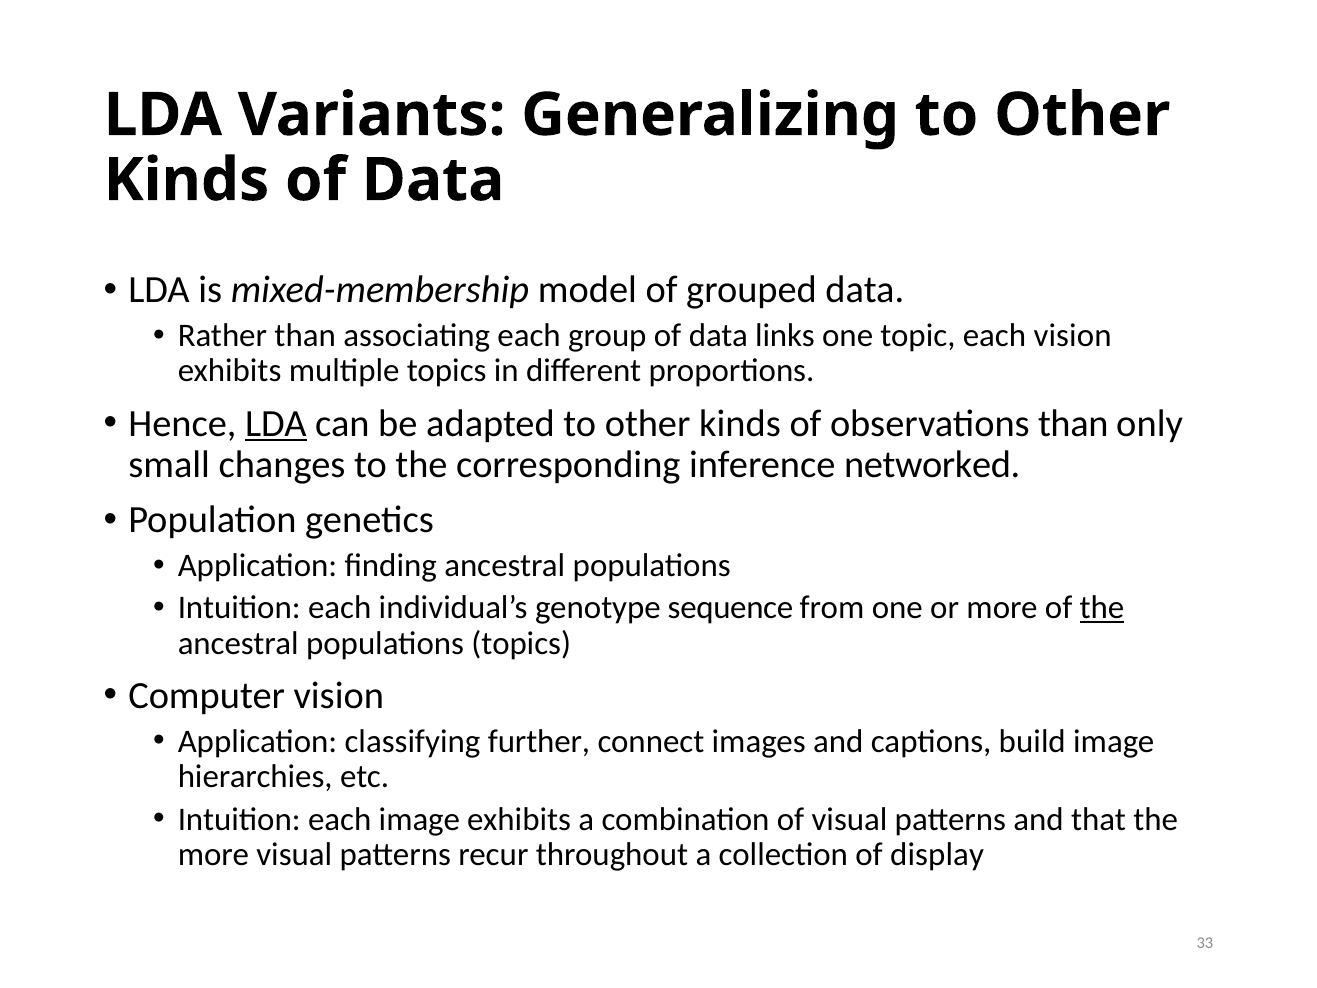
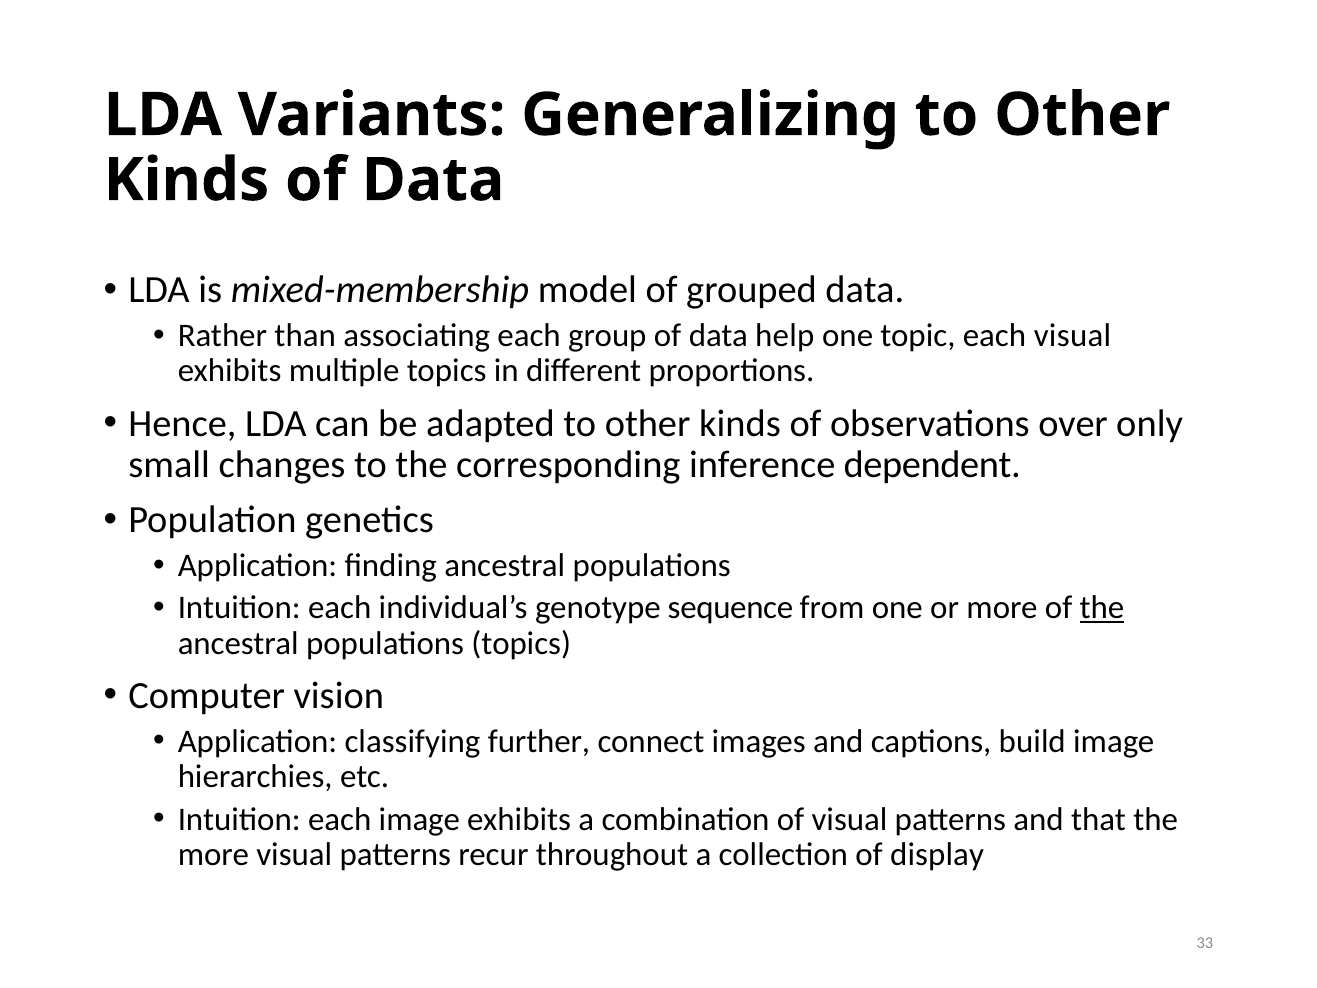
links: links -> help
each vision: vision -> visual
LDA at (276, 423) underline: present -> none
observations than: than -> over
networked: networked -> dependent
